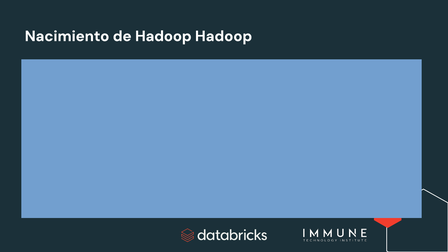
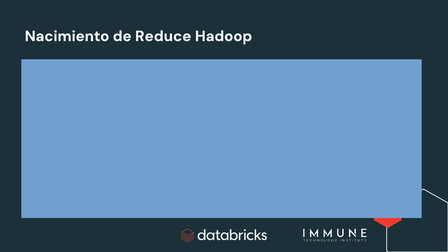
de Hadoop: Hadoop -> Reduce
